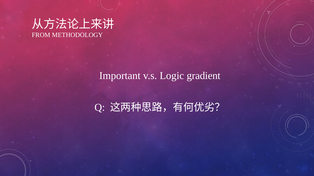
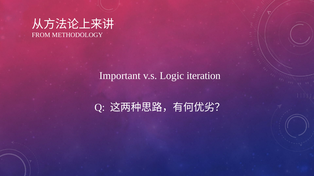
gradient: gradient -> iteration
